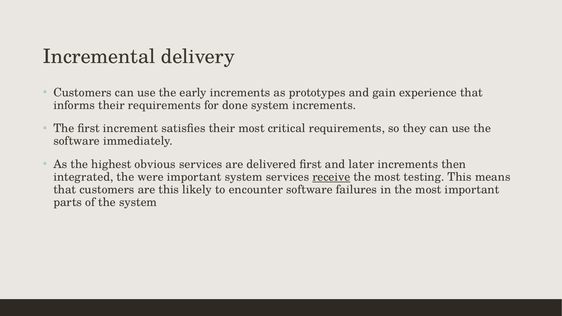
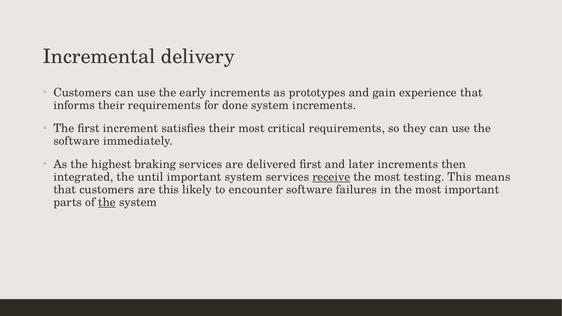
obvious: obvious -> braking
were: were -> until
the at (107, 202) underline: none -> present
